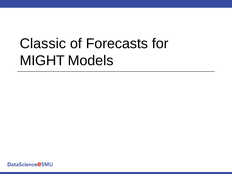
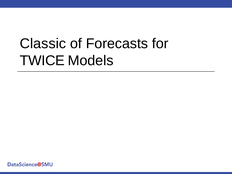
MIGHT: MIGHT -> TWICE
